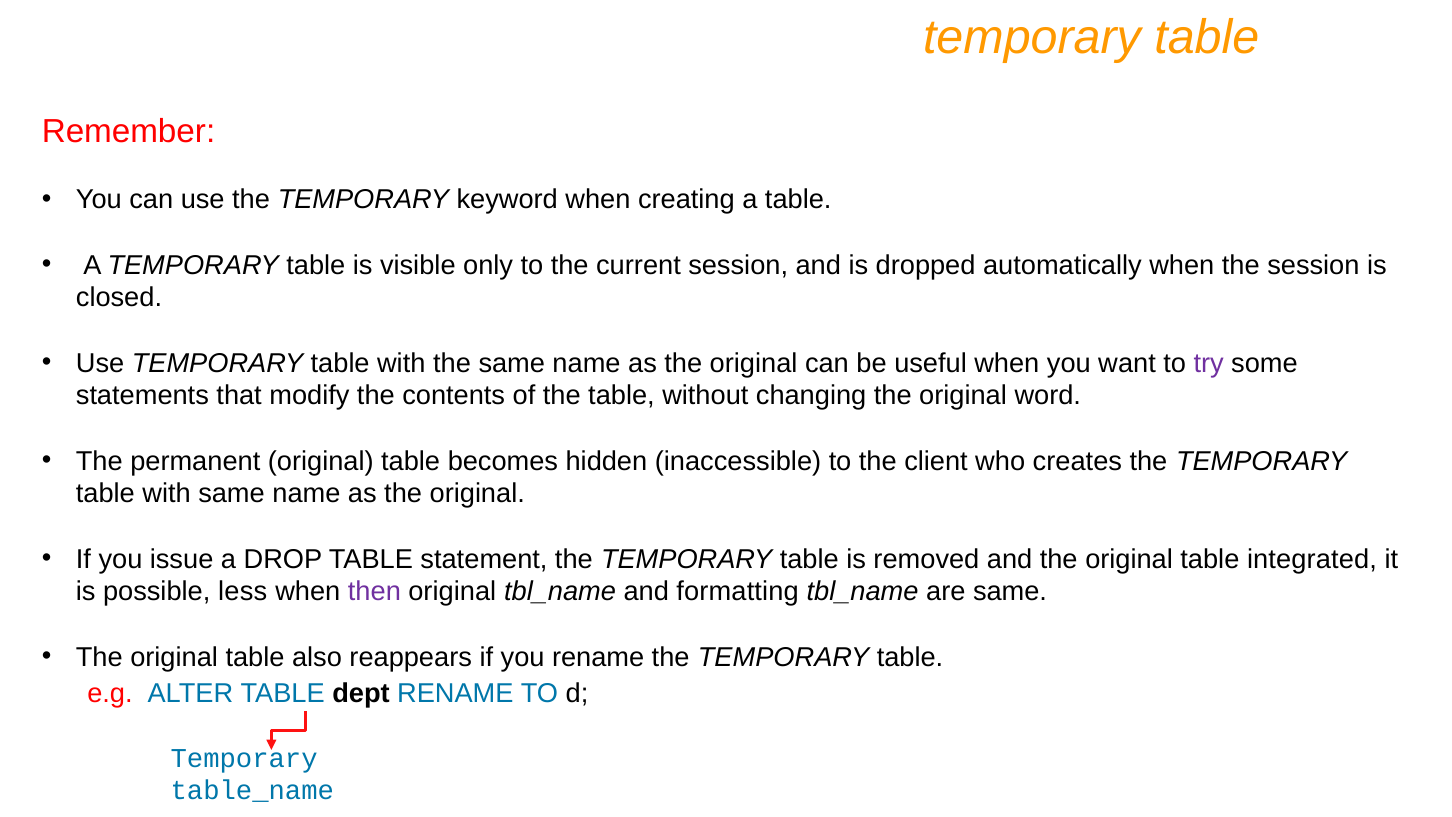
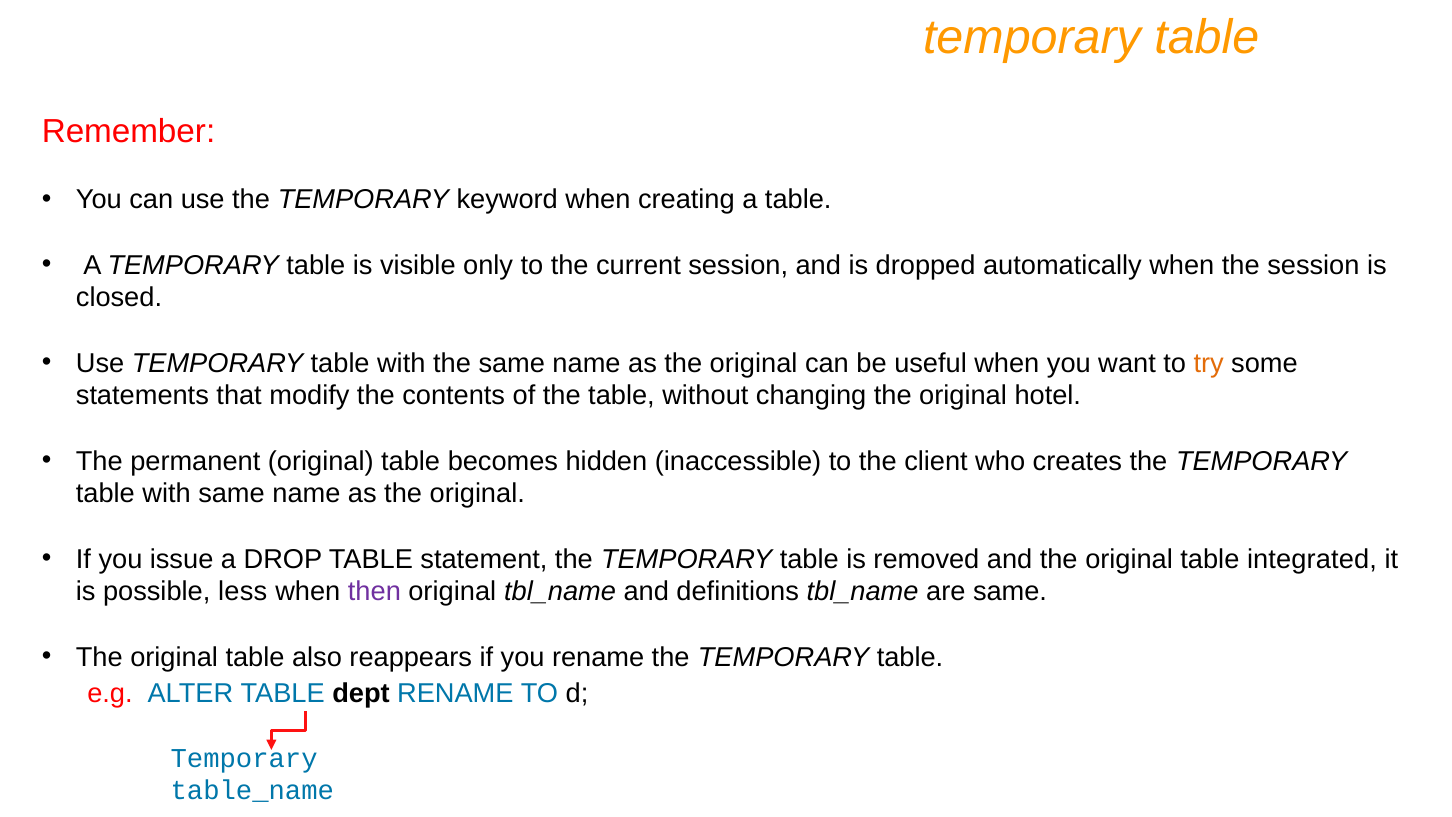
try colour: purple -> orange
word: word -> hotel
formatting: formatting -> definitions
